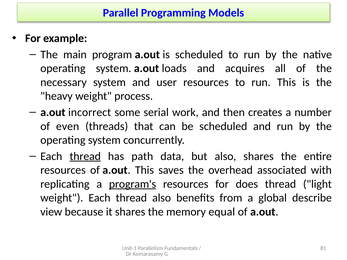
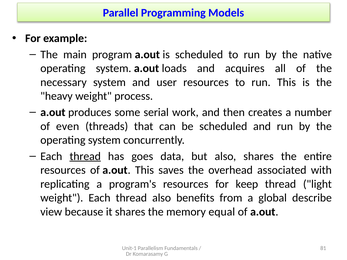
incorrect: incorrect -> produces
path: path -> goes
program's underline: present -> none
does: does -> keep
